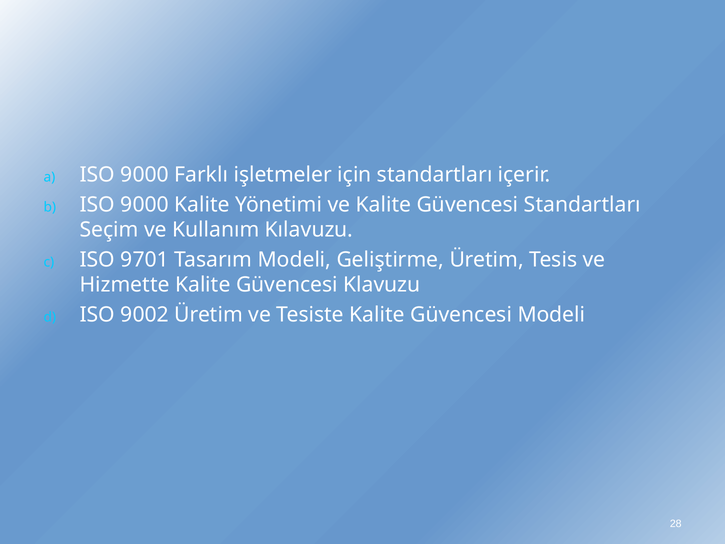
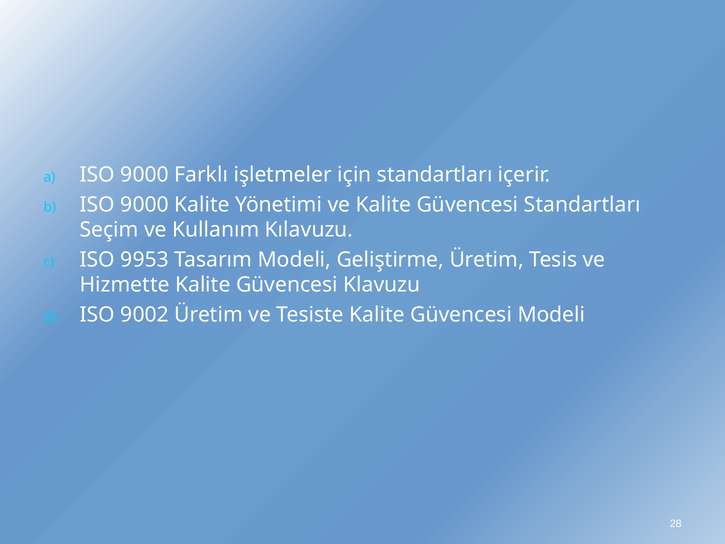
9701: 9701 -> 9953
